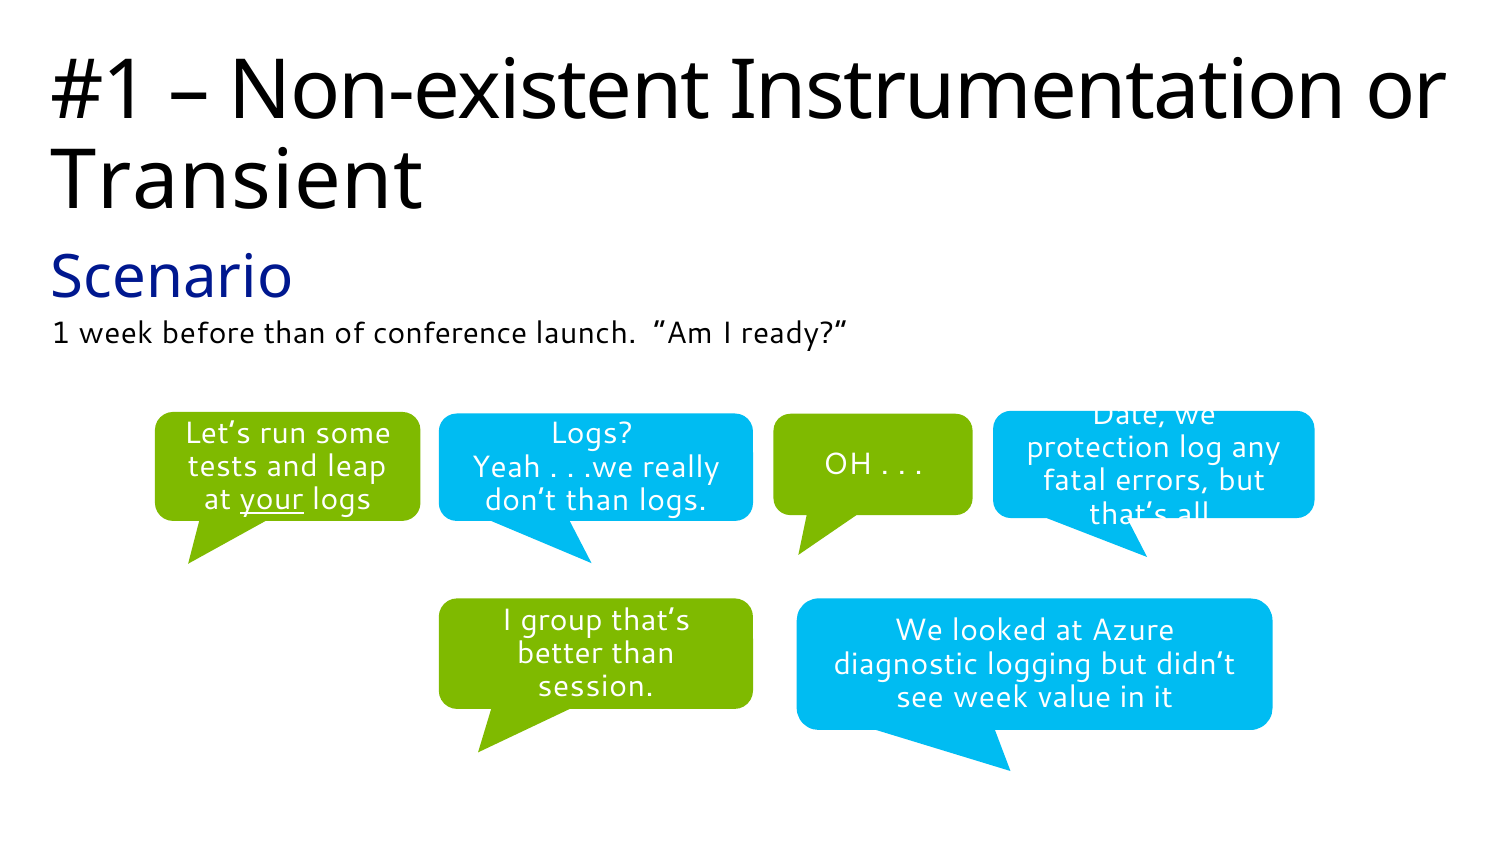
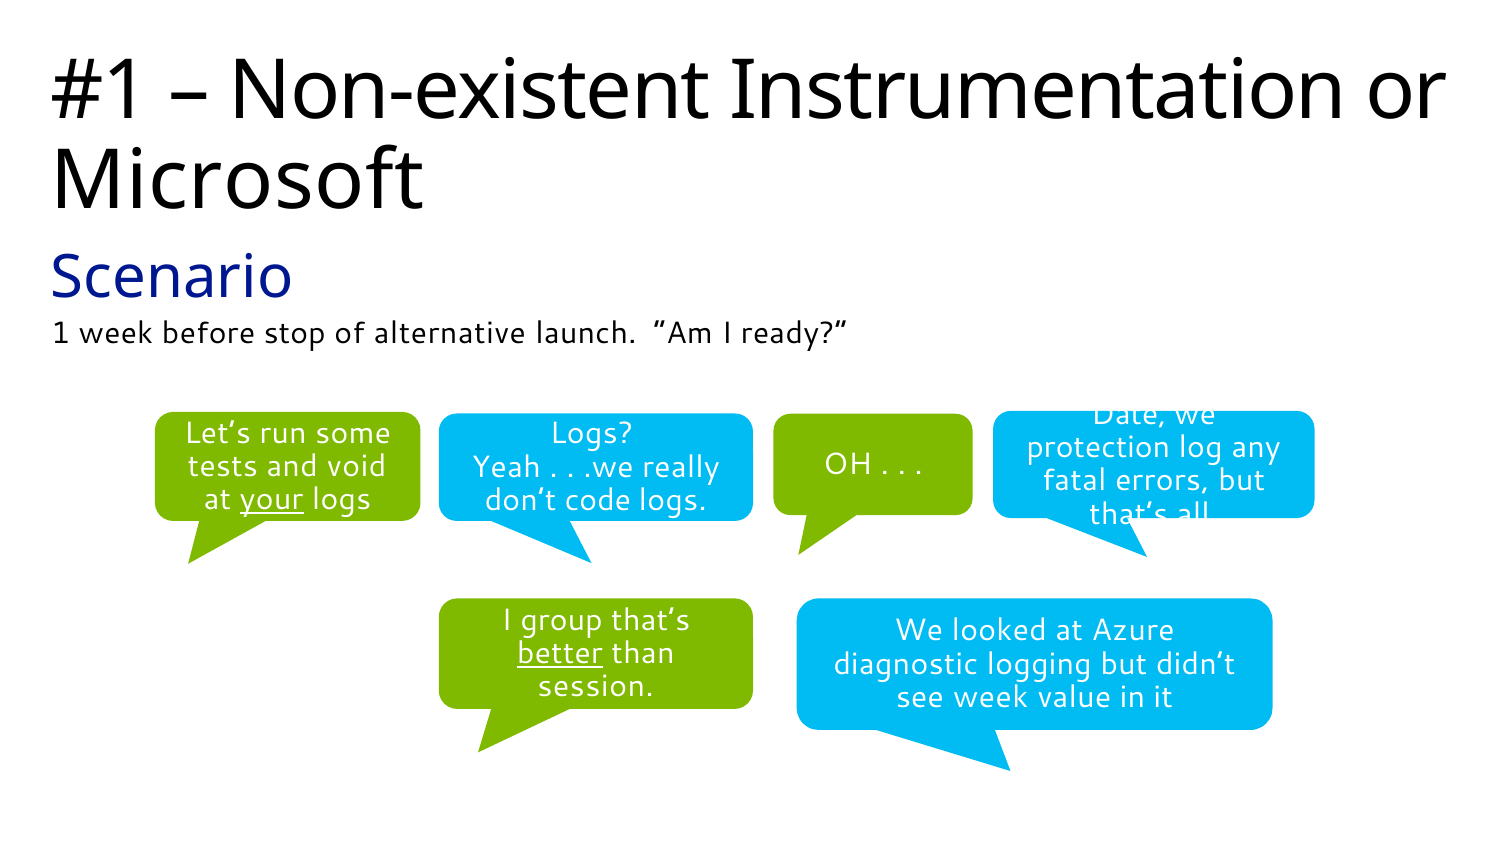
Transient: Transient -> Microsoft
before than: than -> stop
conference: conference -> alternative
leap: leap -> void
don’t than: than -> code
better underline: none -> present
